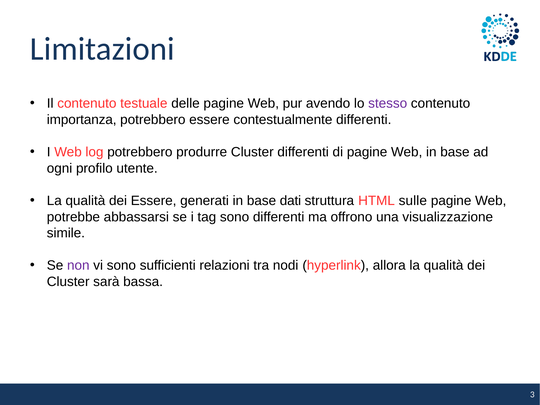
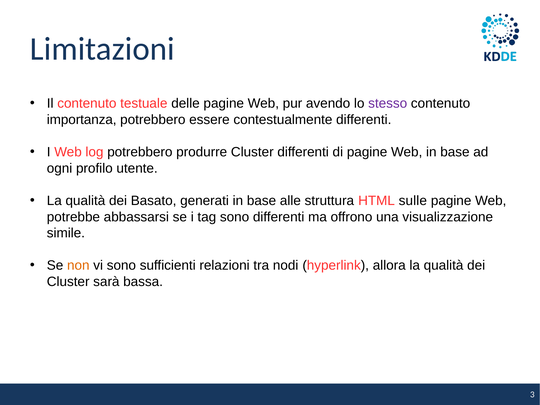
dei Essere: Essere -> Basato
dati: dati -> alle
non colour: purple -> orange
